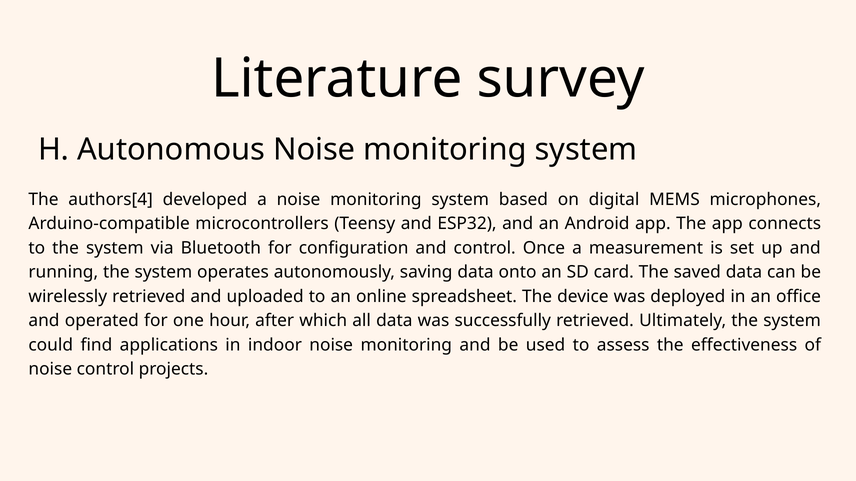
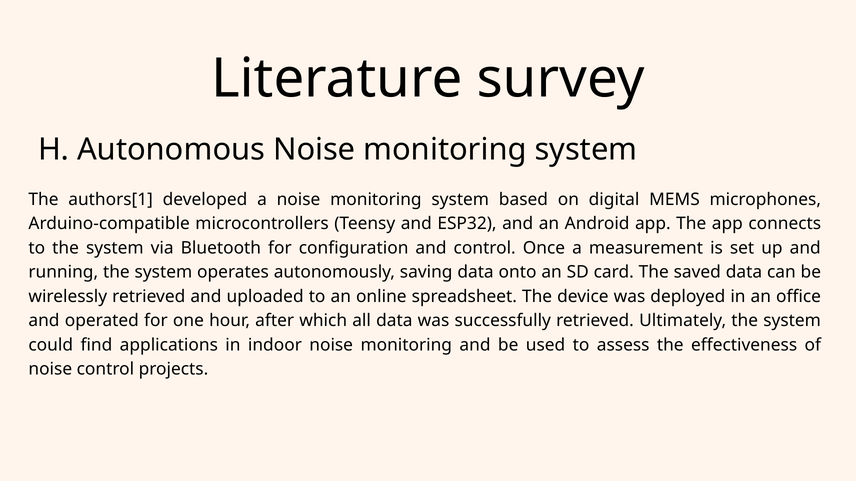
authors[4: authors[4 -> authors[1
